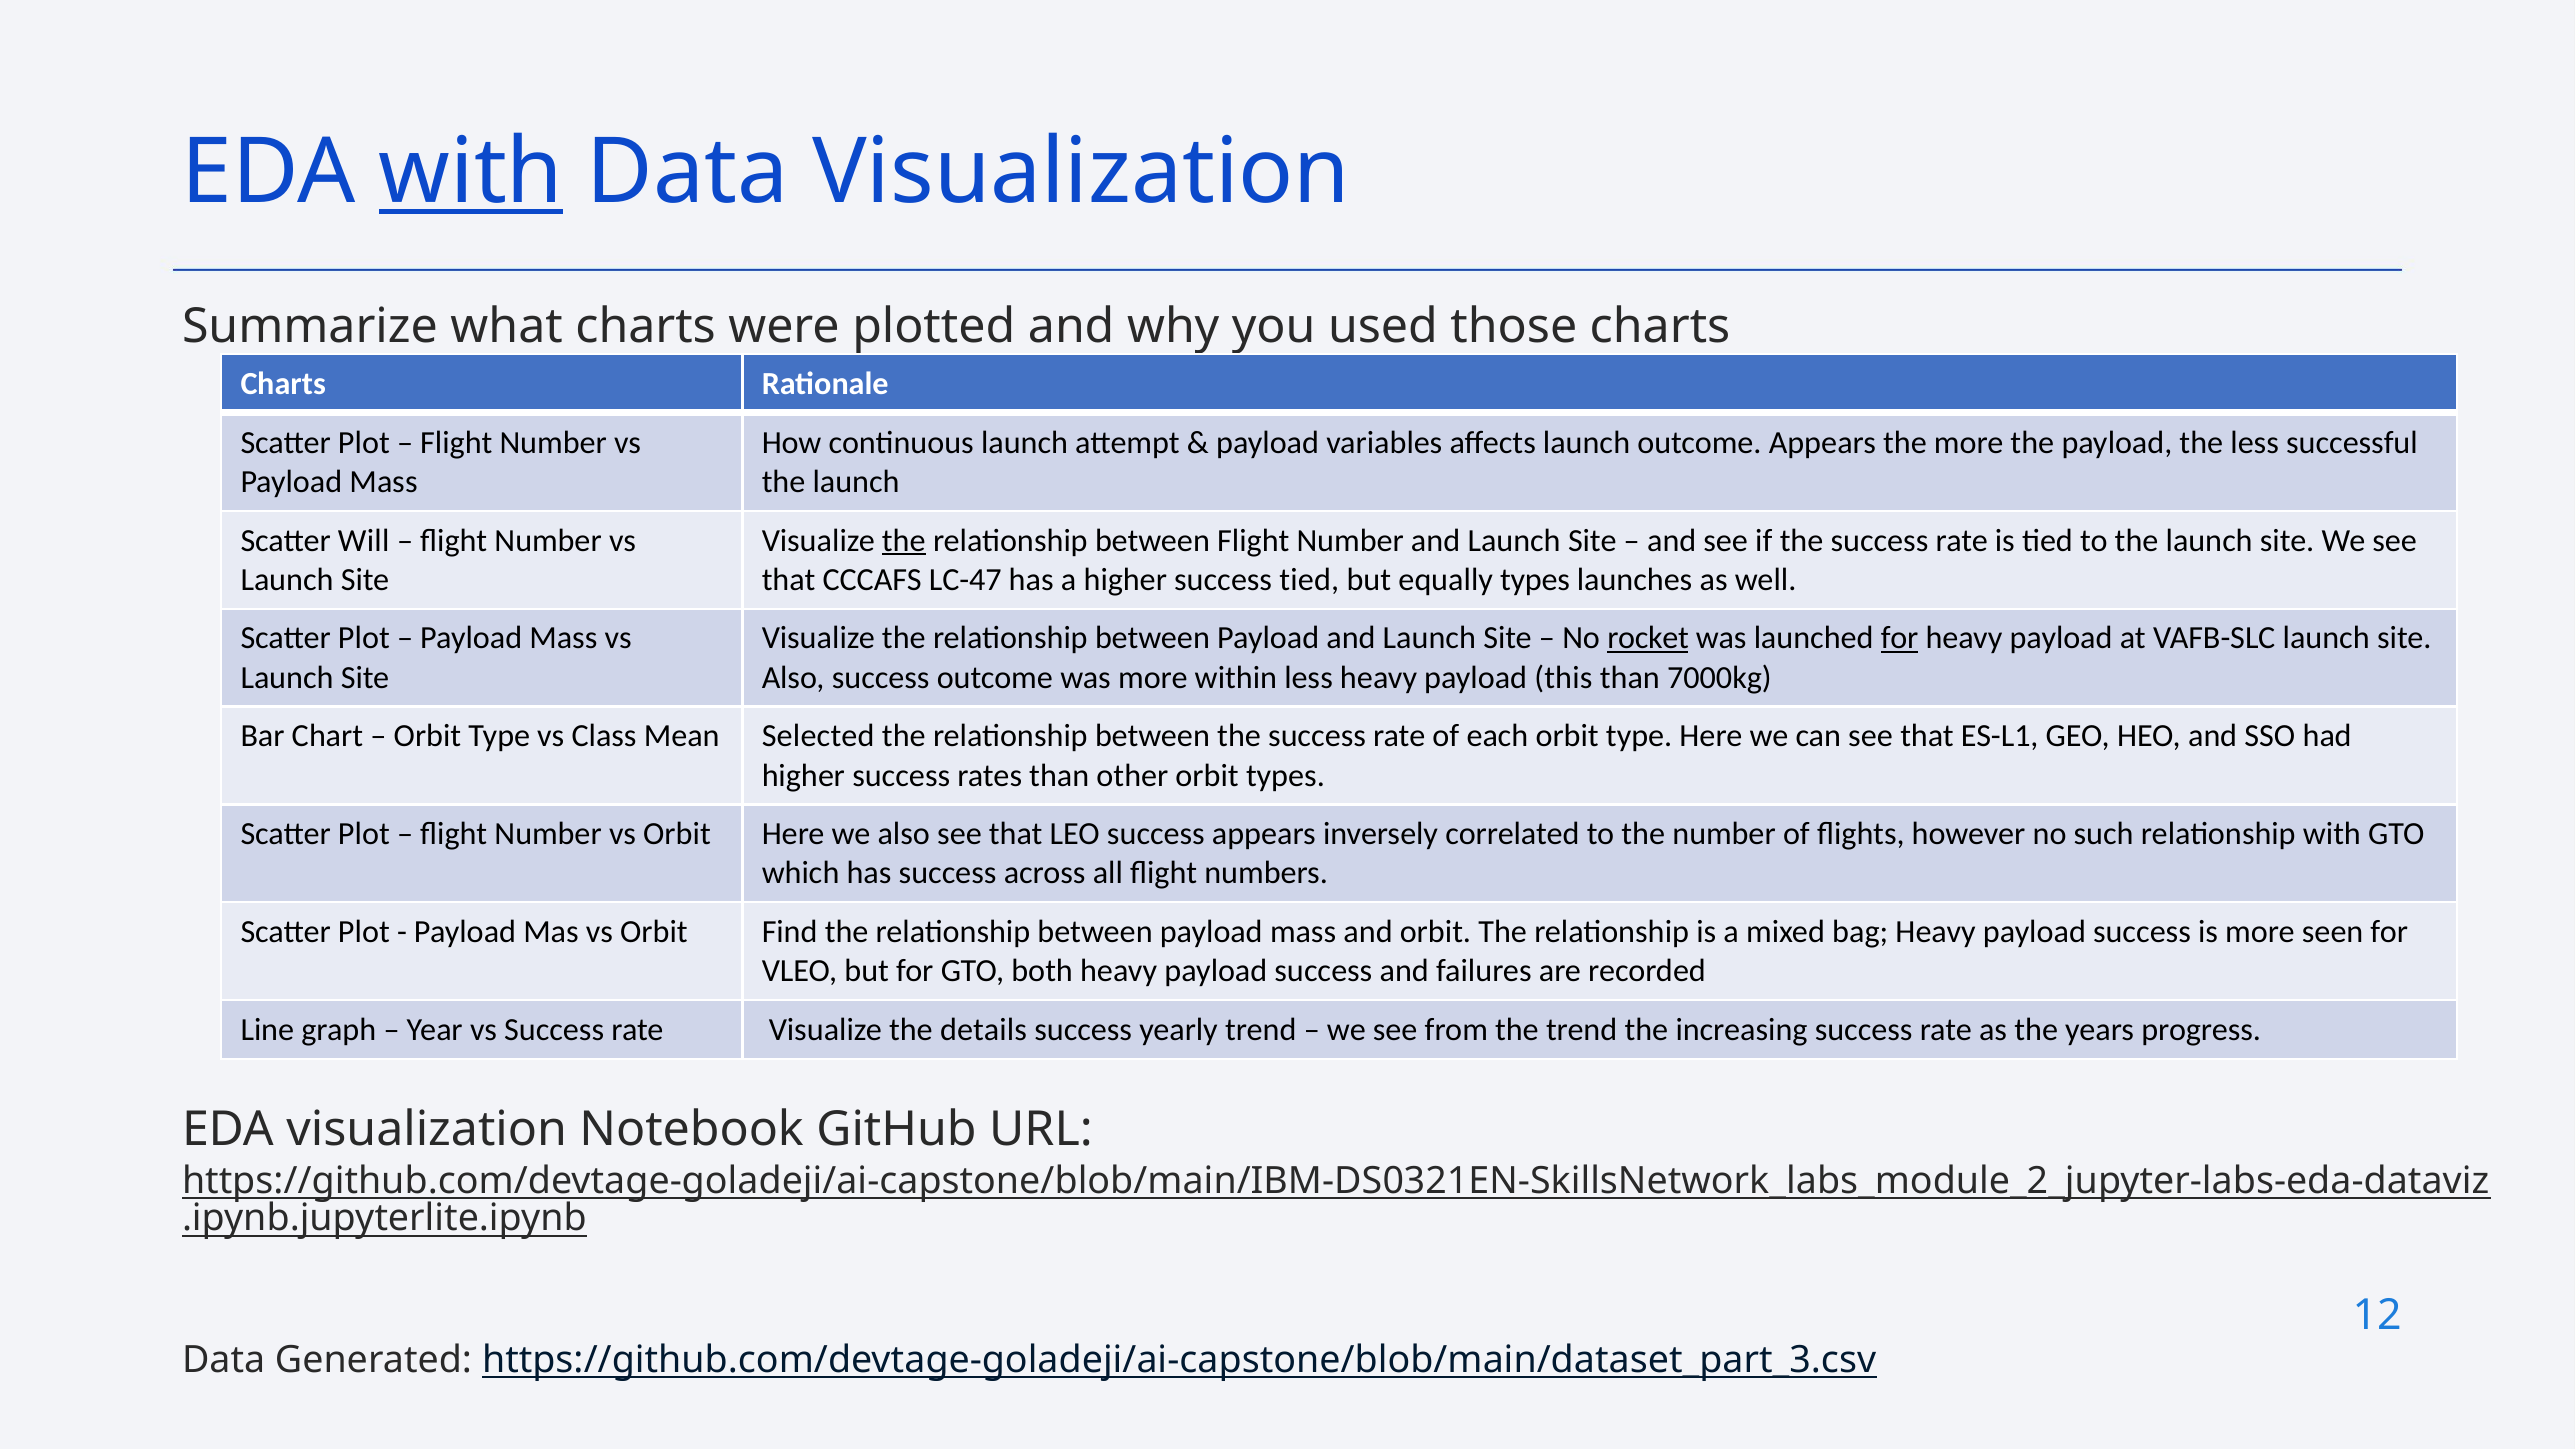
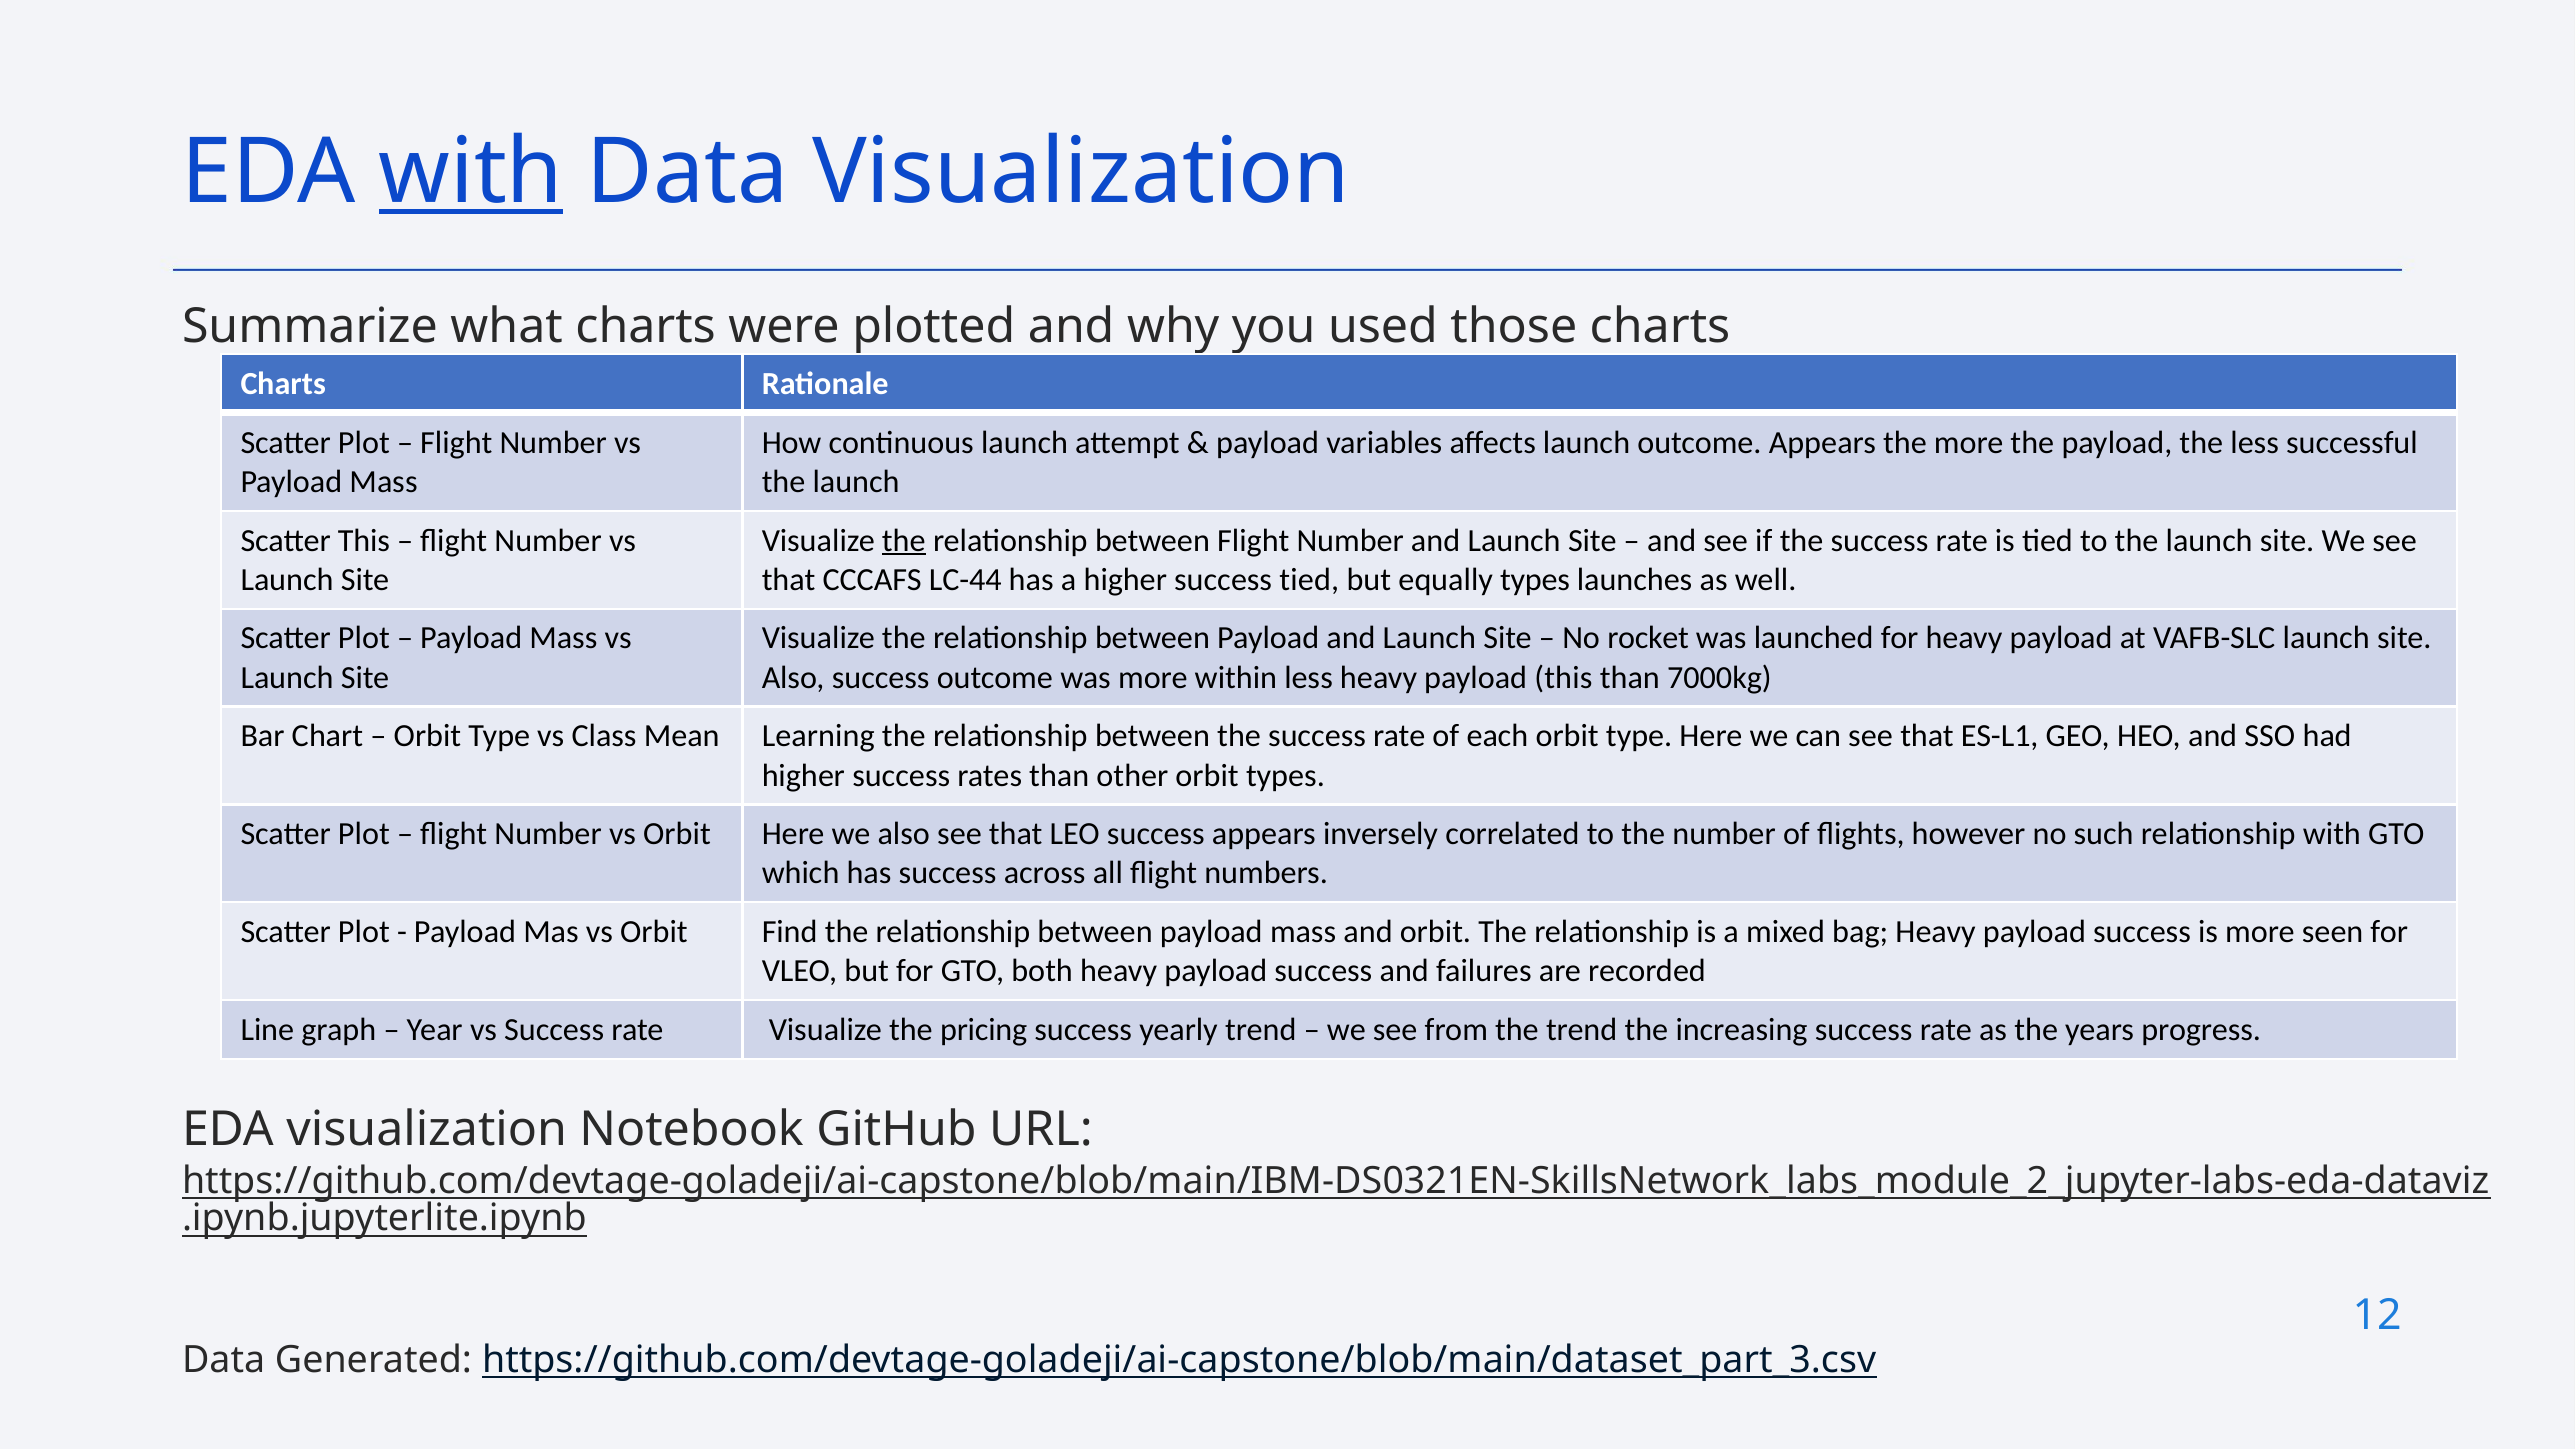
Scatter Will: Will -> This
LC-47: LC-47 -> LC-44
rocket underline: present -> none
for at (1900, 638) underline: present -> none
Selected: Selected -> Learning
details: details -> pricing
